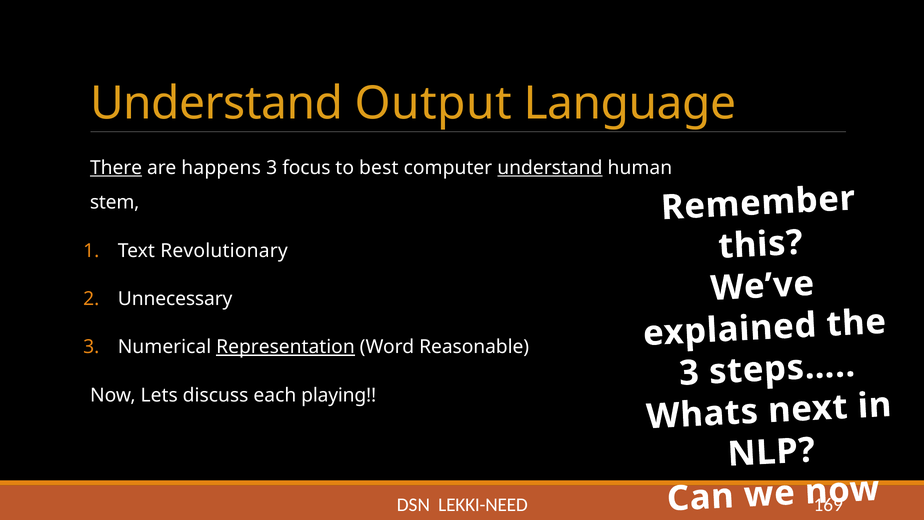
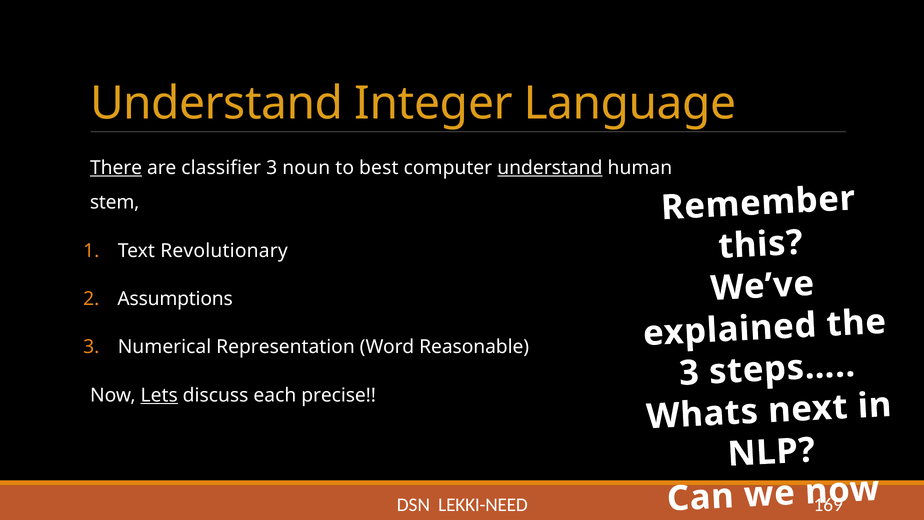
Output: Output -> Integer
happens: happens -> classifier
focus: focus -> noun
Unnecessary: Unnecessary -> Assumptions
Representation underline: present -> none
Lets underline: none -> present
playing: playing -> precise
